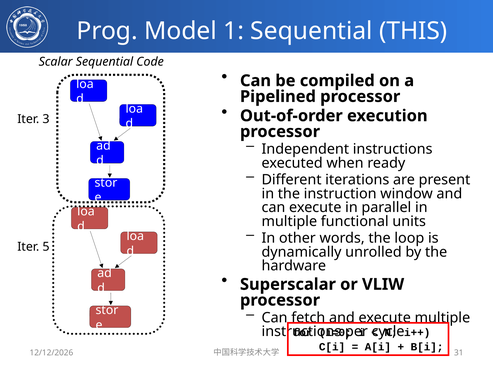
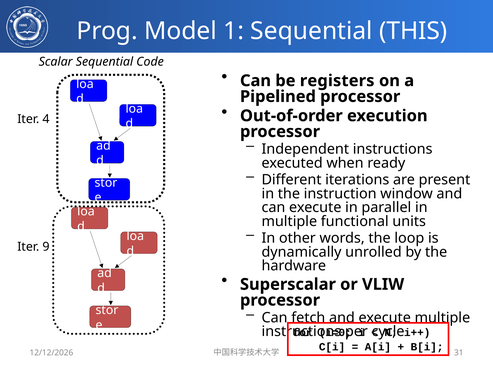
compiled: compiled -> registers
3: 3 -> 4
5: 5 -> 9
